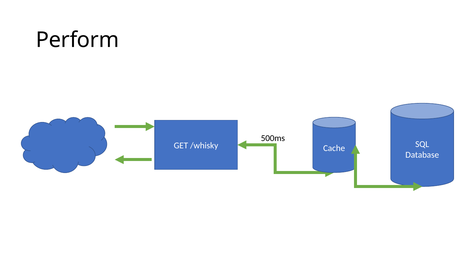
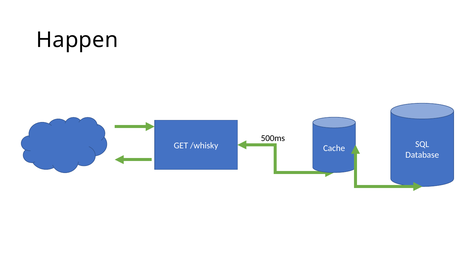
Perform: Perform -> Happen
